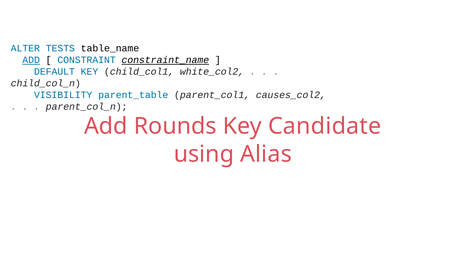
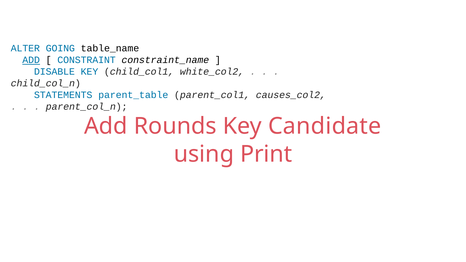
TESTS: TESTS -> GOING
constraint_name underline: present -> none
DEFAULT: DEFAULT -> DISABLE
VISIBILITY: VISIBILITY -> STATEMENTS
Alias: Alias -> Print
